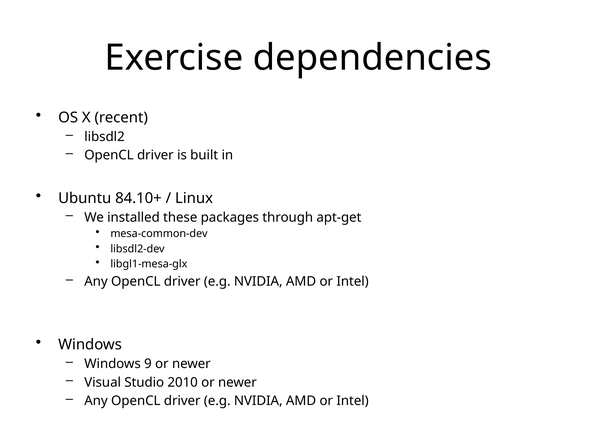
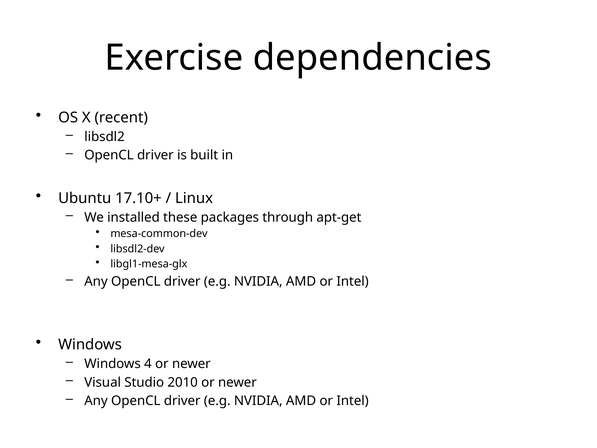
84.10+: 84.10+ -> 17.10+
9: 9 -> 4
